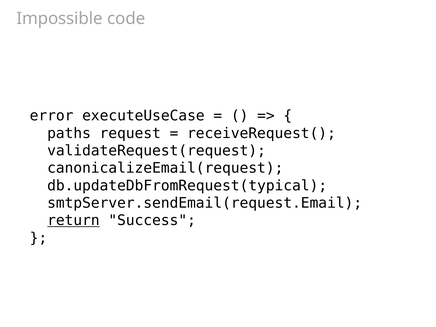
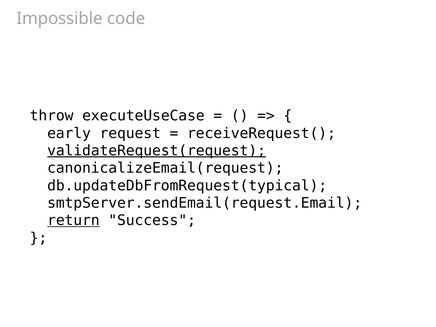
error: error -> throw
paths: paths -> early
validateRequest(request underline: none -> present
